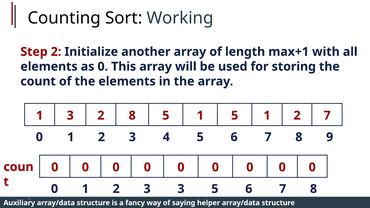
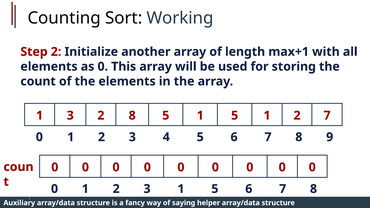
3 3: 3 -> 1
